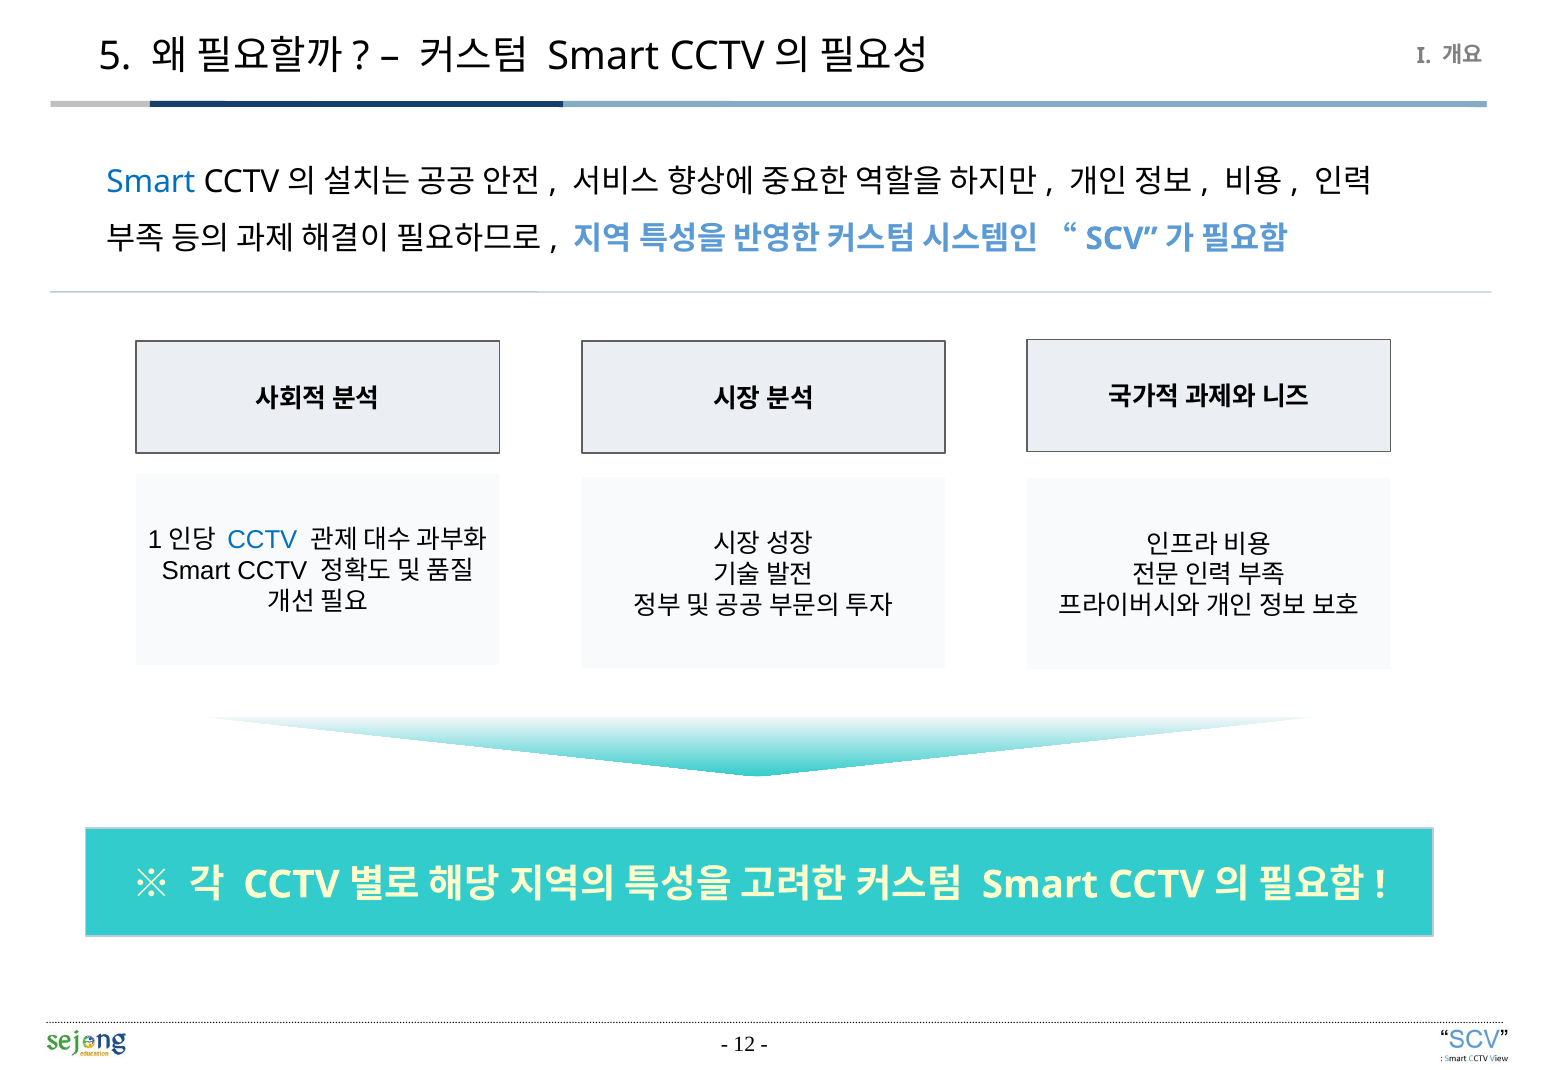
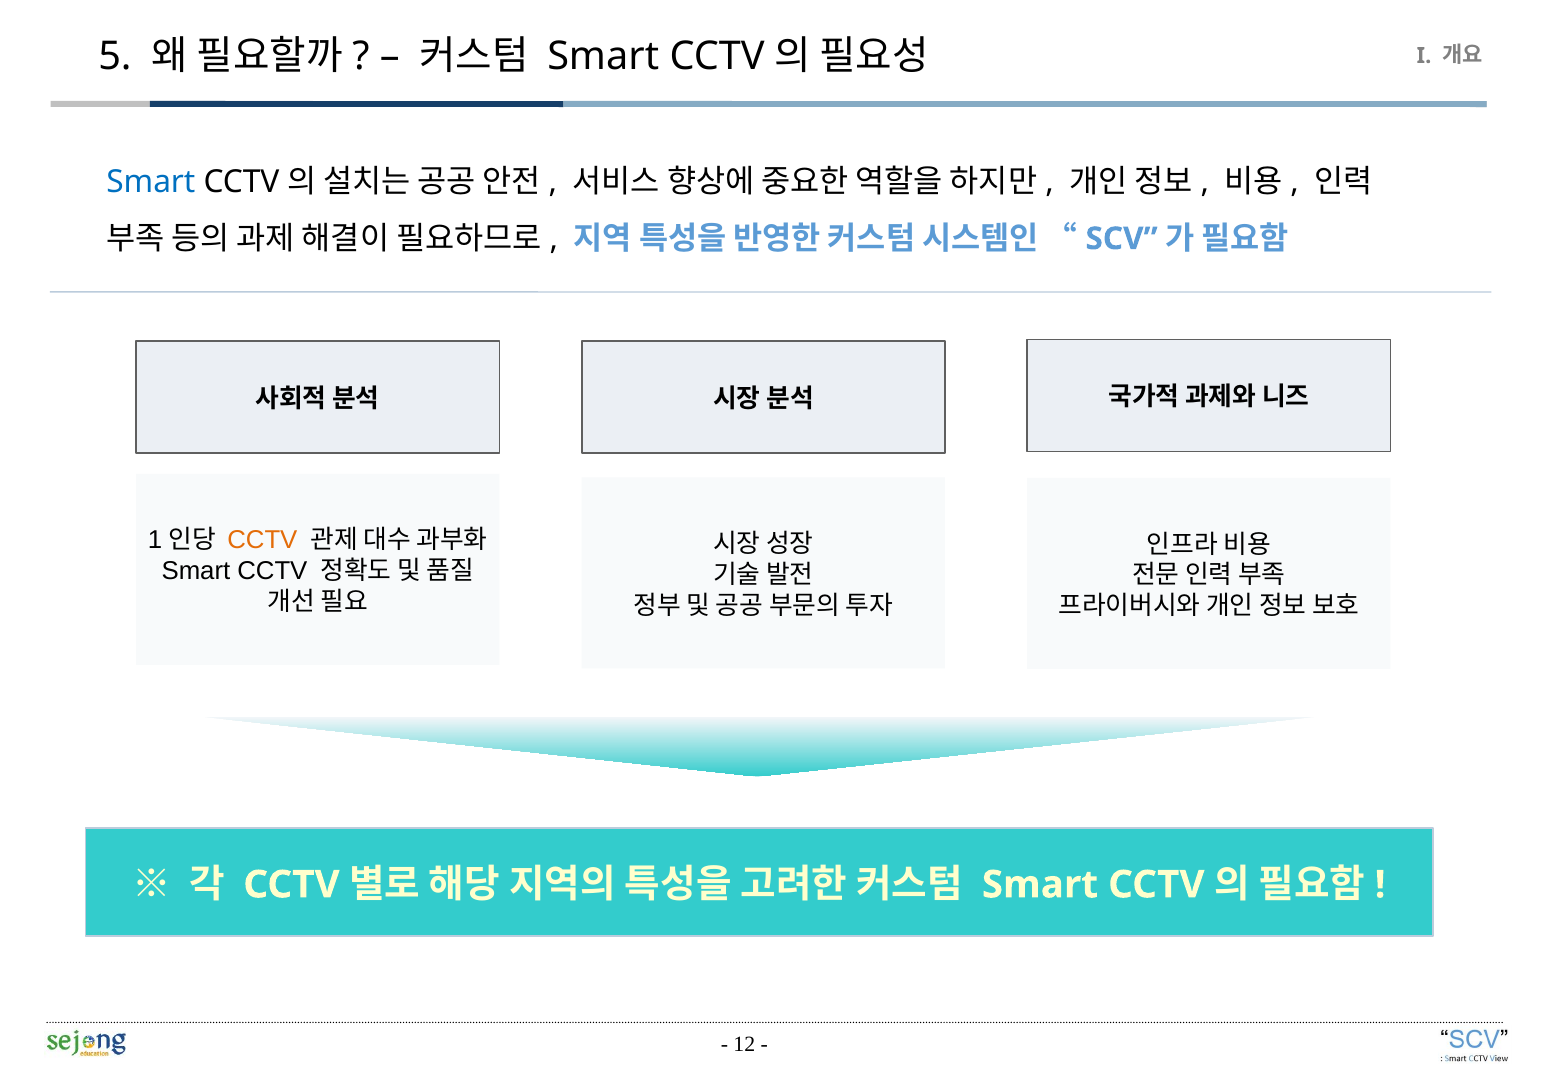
CCTV at (262, 540) colour: blue -> orange
